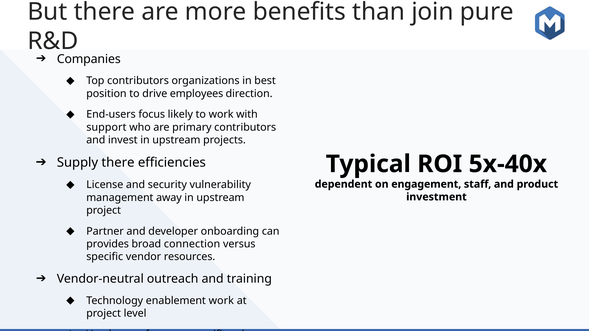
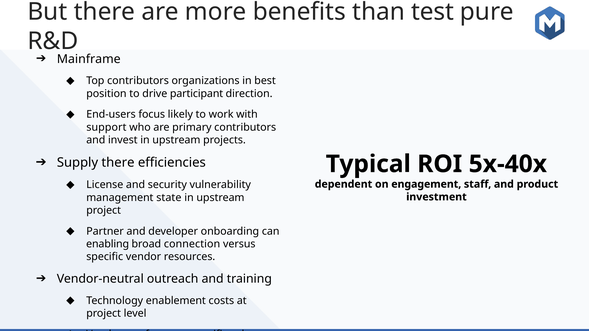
join: join -> test
Companies: Companies -> Mainframe
employees: employees -> participant
away: away -> state
provides: provides -> enabling
enablement work: work -> costs
